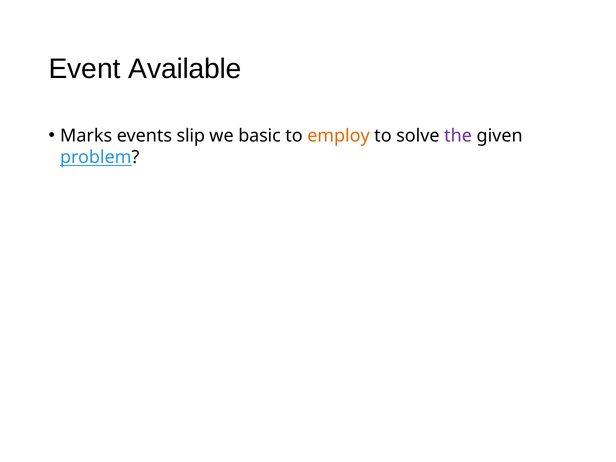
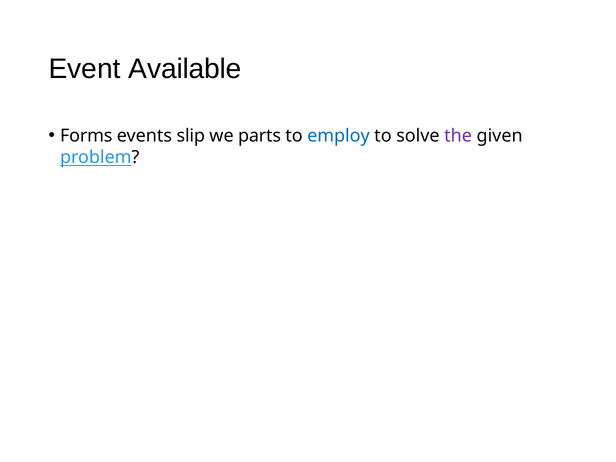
Marks: Marks -> Forms
basic: basic -> parts
employ colour: orange -> blue
